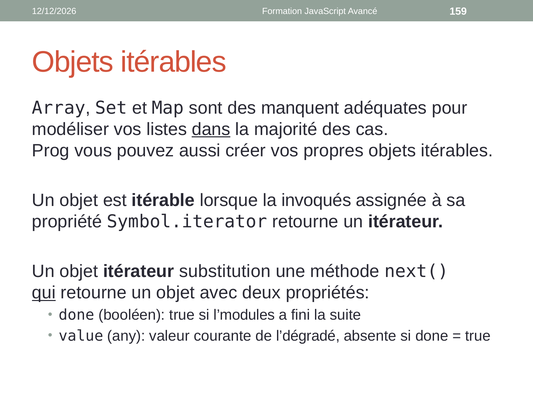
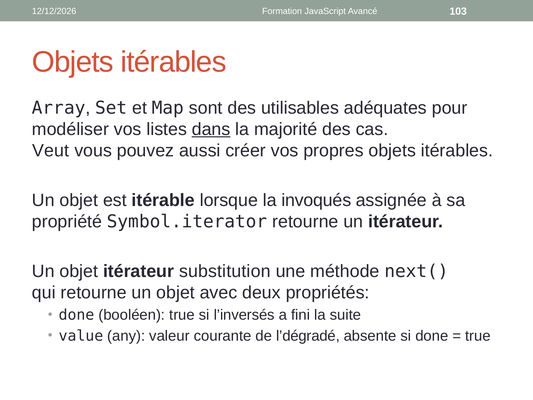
159: 159 -> 103
manquent: manquent -> utilisables
Prog: Prog -> Veut
qui underline: present -> none
l’modules: l’modules -> l’inversés
